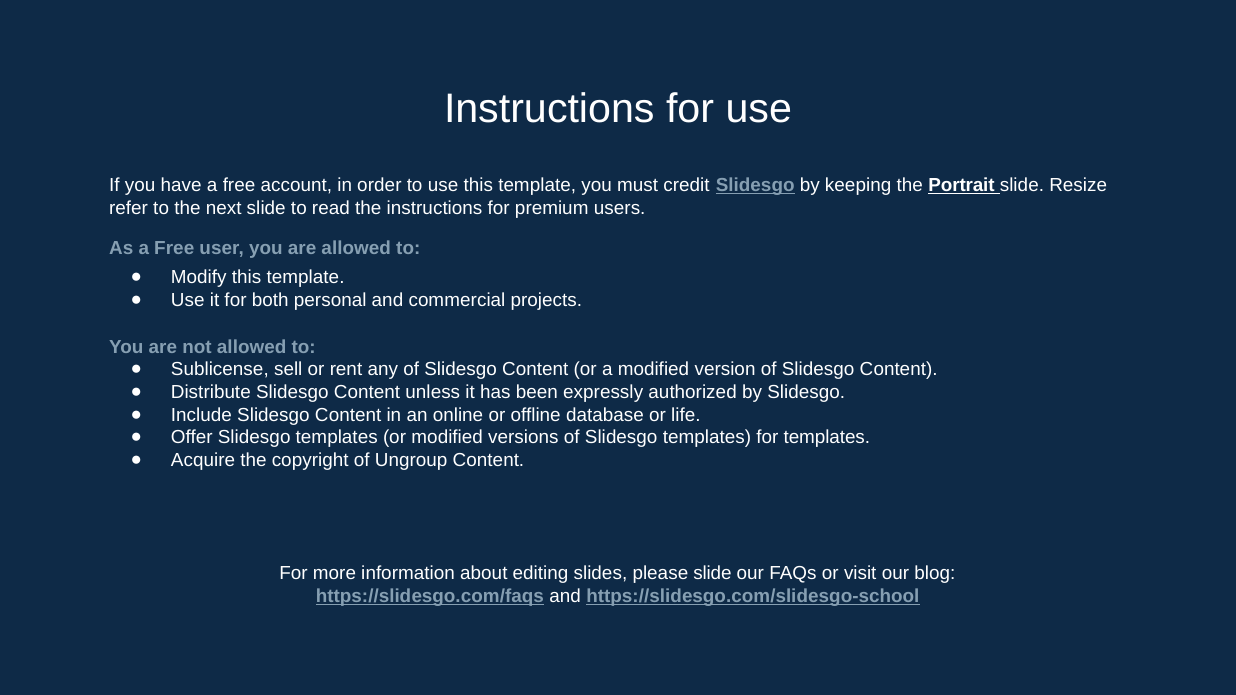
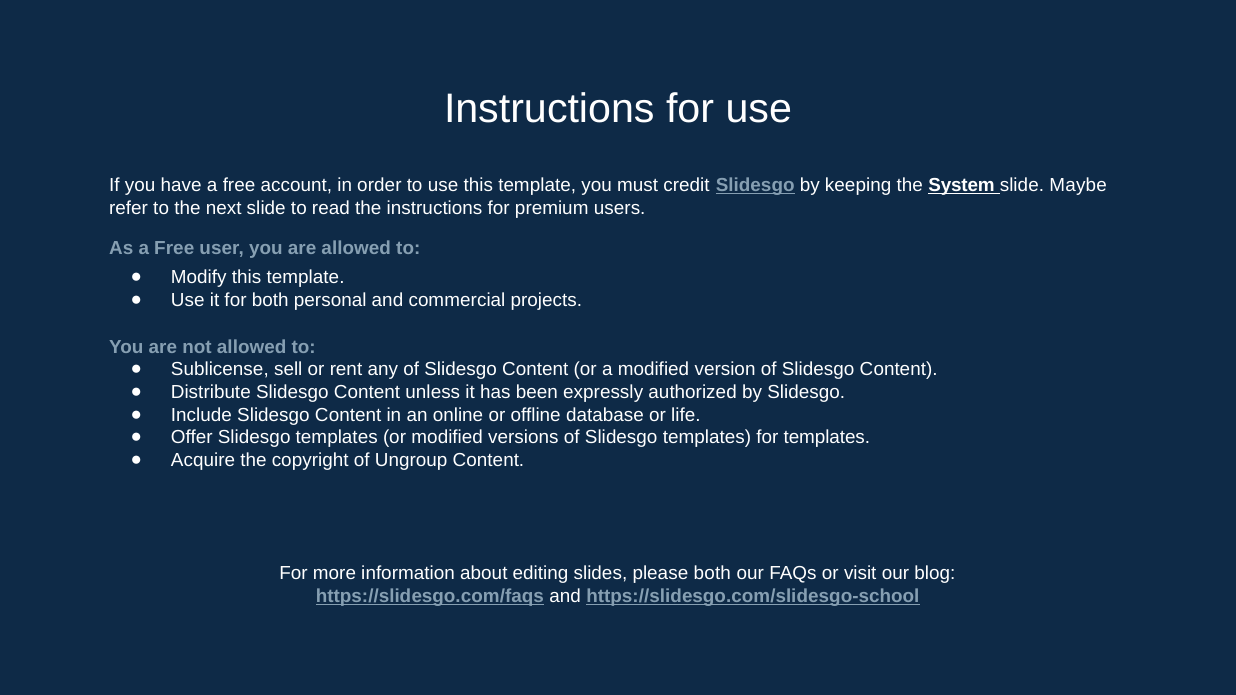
Portrait: Portrait -> System
Resize: Resize -> Maybe
please slide: slide -> both
